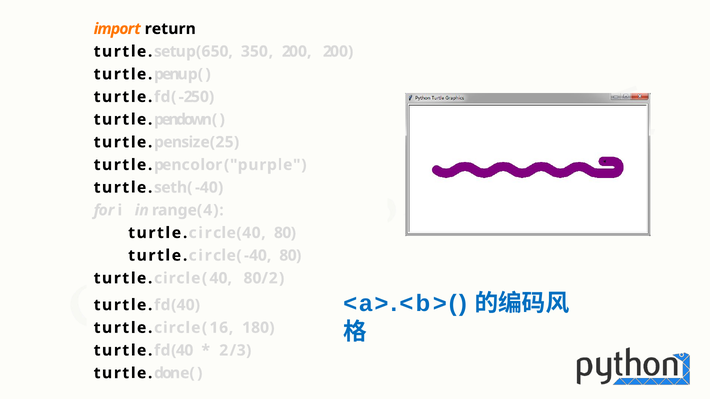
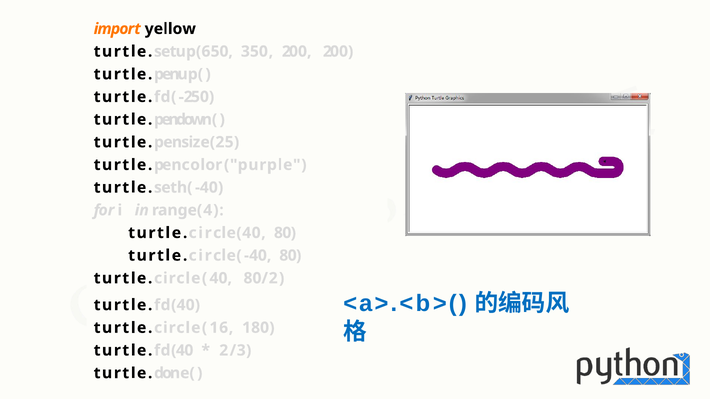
return: return -> yellow
